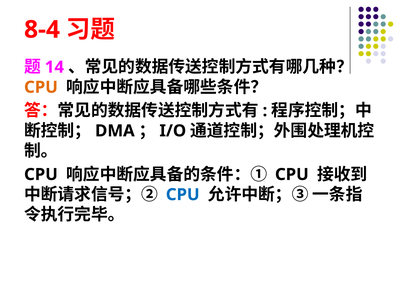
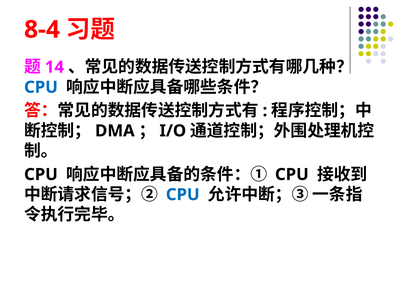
CPU at (41, 87) colour: orange -> blue
